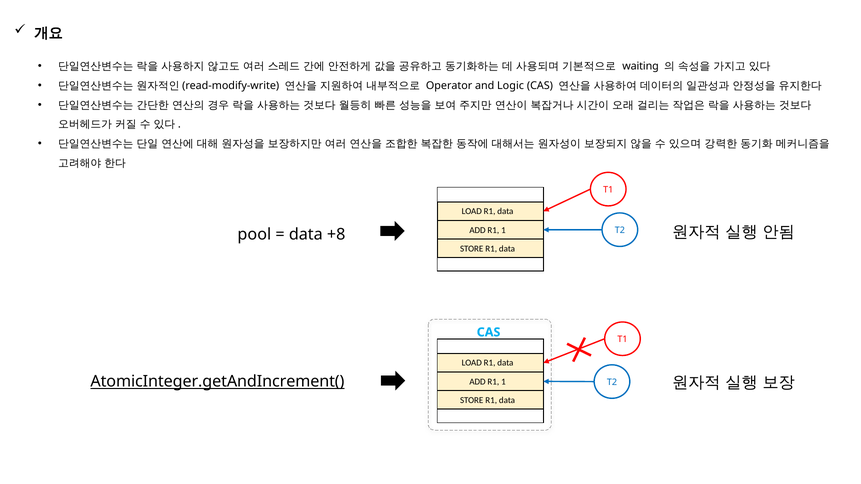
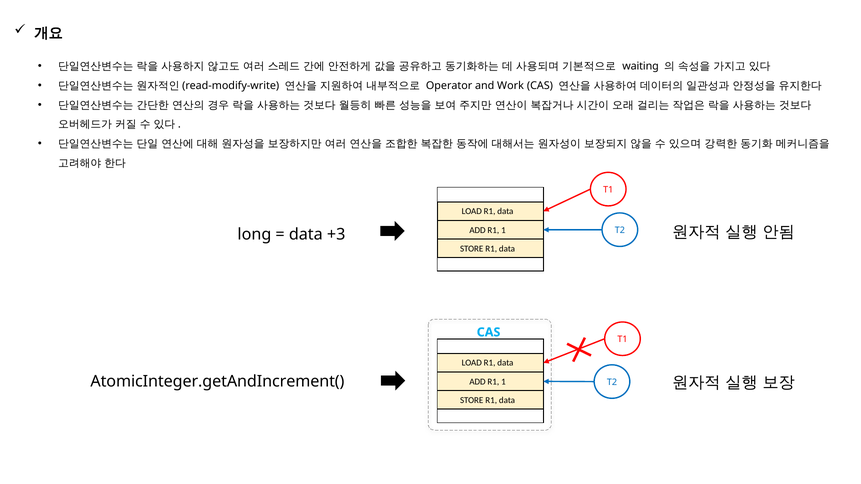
Logic: Logic -> Work
pool: pool -> long
+8: +8 -> +3
AtomicInteger.getAndIncrement( underline: present -> none
